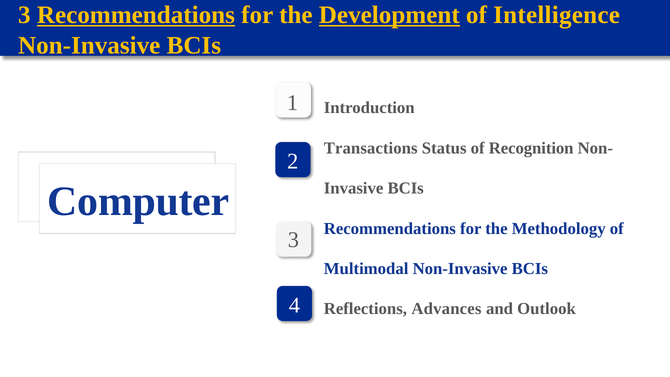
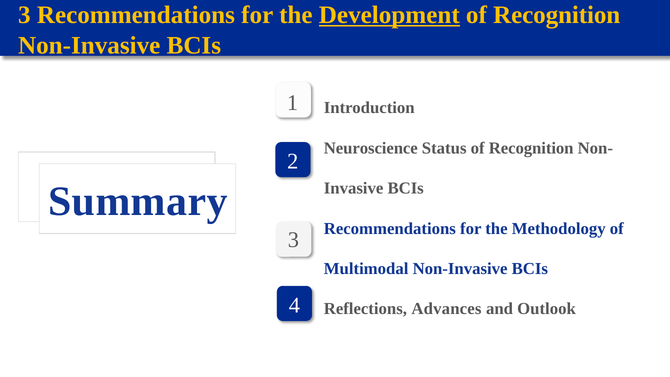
Recommendations at (136, 15) underline: present -> none
Intelligence at (557, 15): Intelligence -> Recognition
Transactions: Transactions -> Neuroscience
Computer: Computer -> Summary
